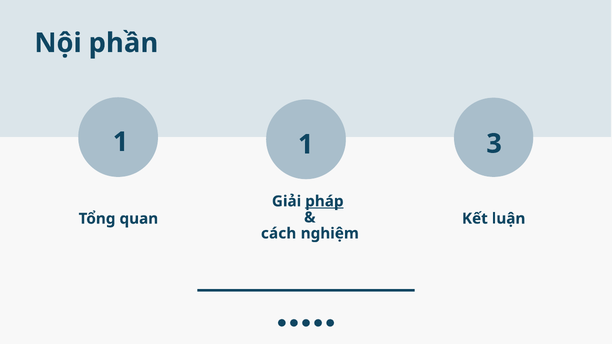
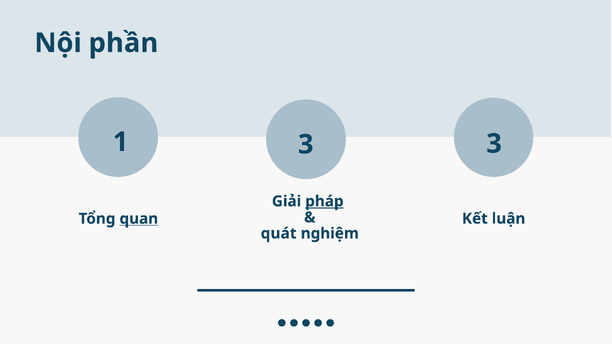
1 1: 1 -> 3
quan underline: none -> present
cách: cách -> quát
